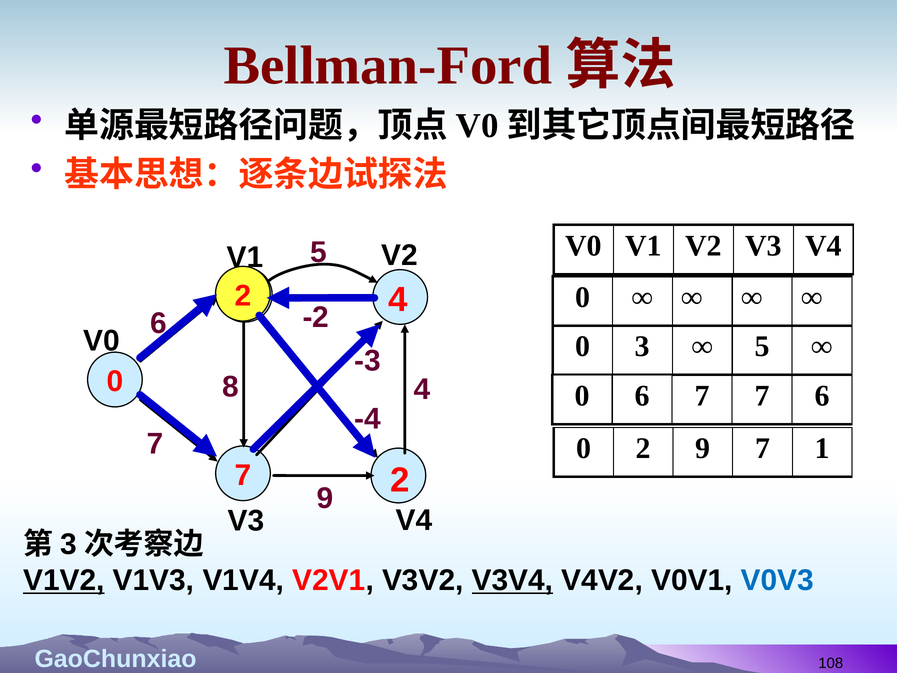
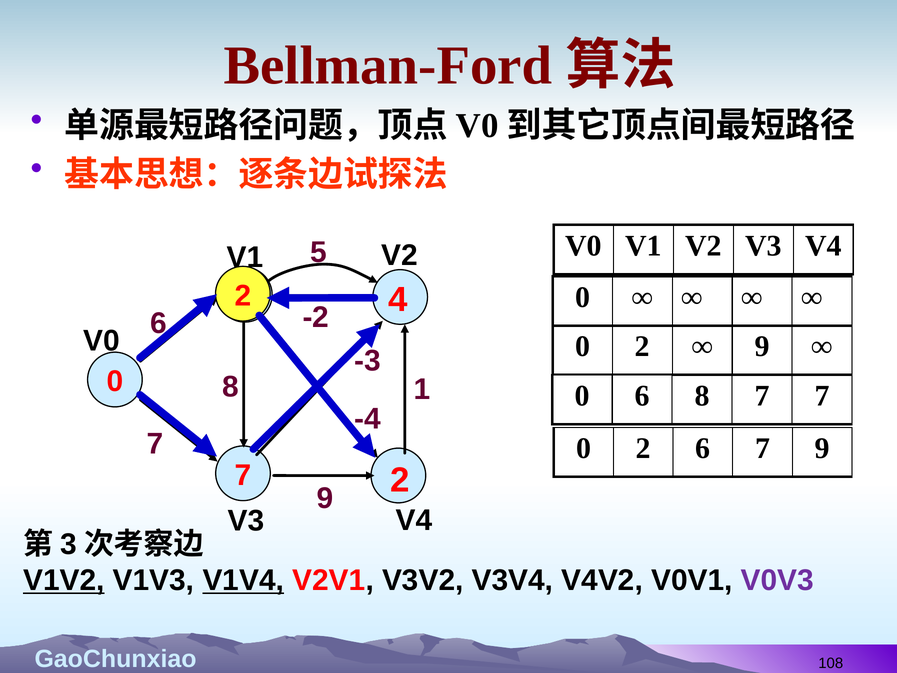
3 at (642, 346): 3 -> 2
5 at (762, 346): 5 -> 9
8 4: 4 -> 1
7 at (702, 396): 7 -> 8
6 at (822, 396): 6 -> 7
2 9: 9 -> 6
7 1: 1 -> 9
V1V4 underline: none -> present
V3V4 underline: present -> none
V0V3 colour: blue -> purple
